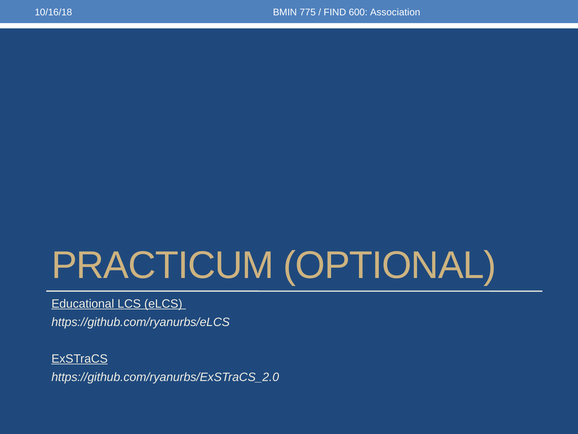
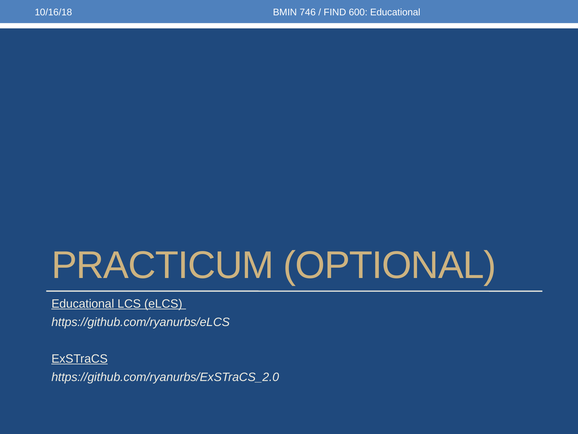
775: 775 -> 746
600 Association: Association -> Educational
